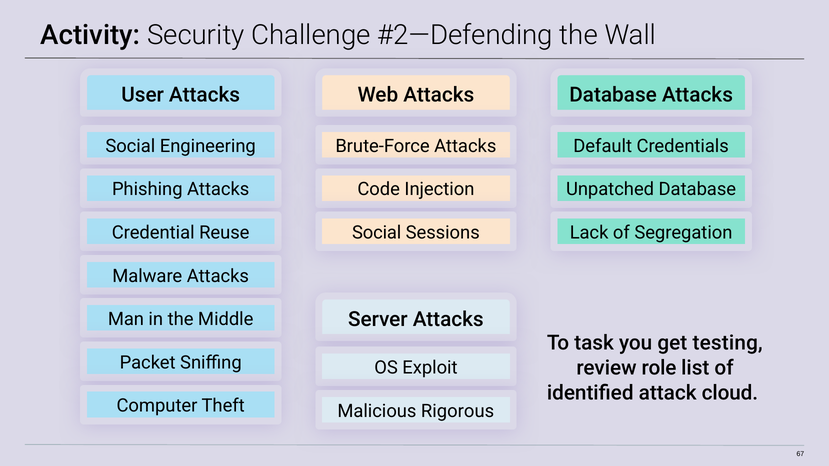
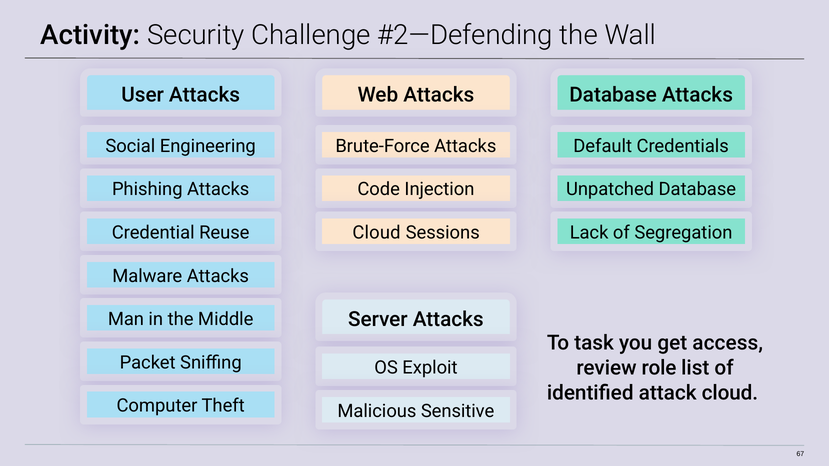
Social at (377, 233): Social -> Cloud
testing: testing -> access
Rigorous: Rigorous -> Sensitive
